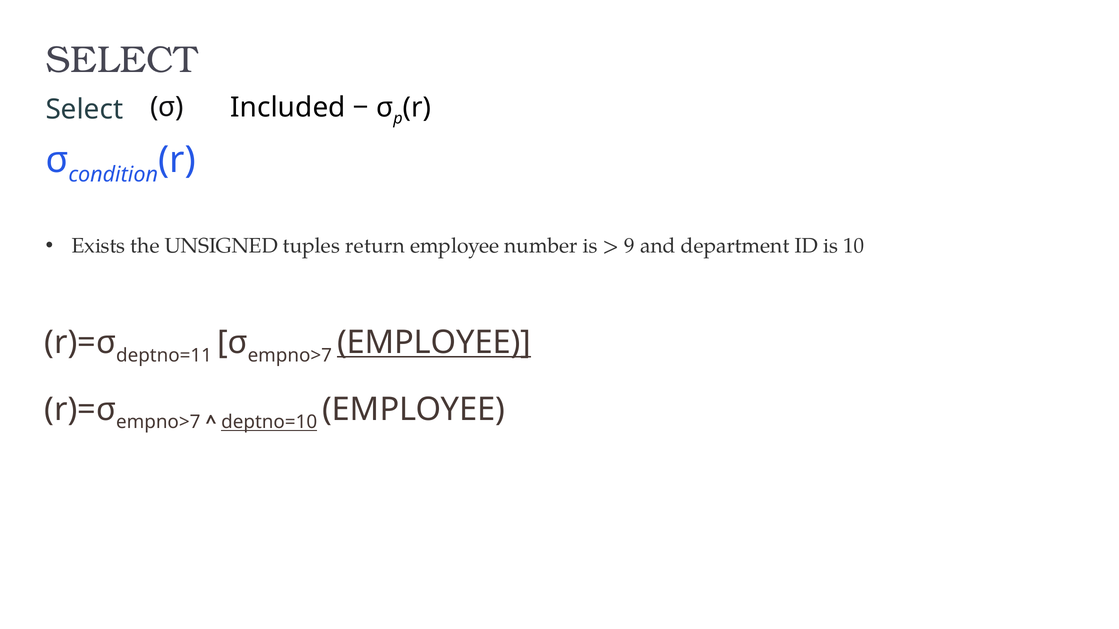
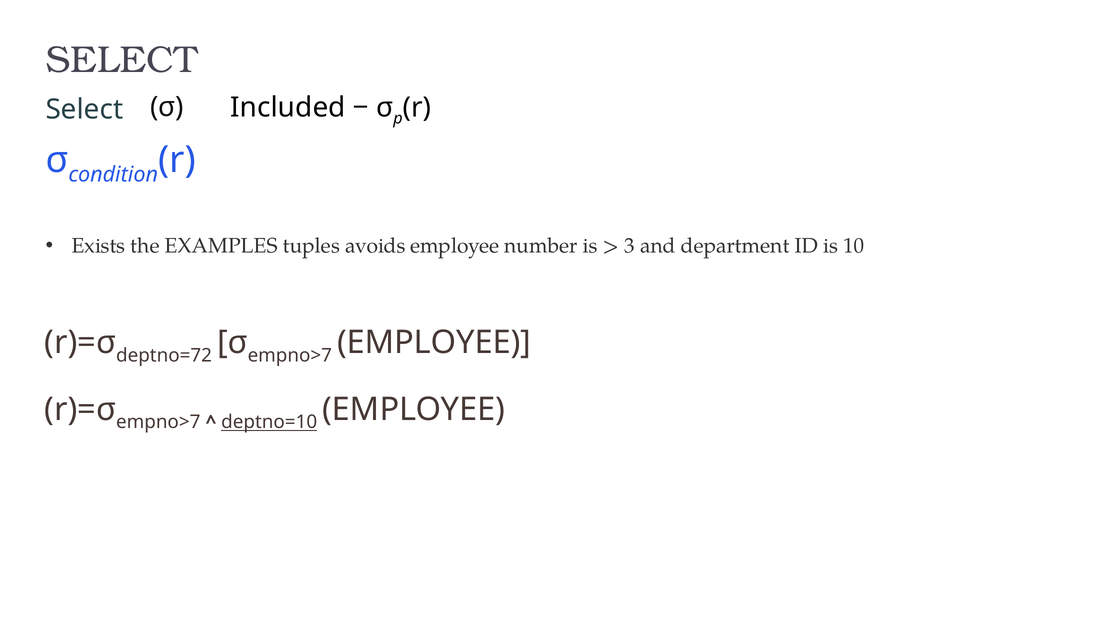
UNSIGNED: UNSIGNED -> EXAMPLES
return: return -> avoids
9: 9 -> 3
deptno=11: deptno=11 -> deptno=72
EMPLOYEE at (434, 343) underline: present -> none
